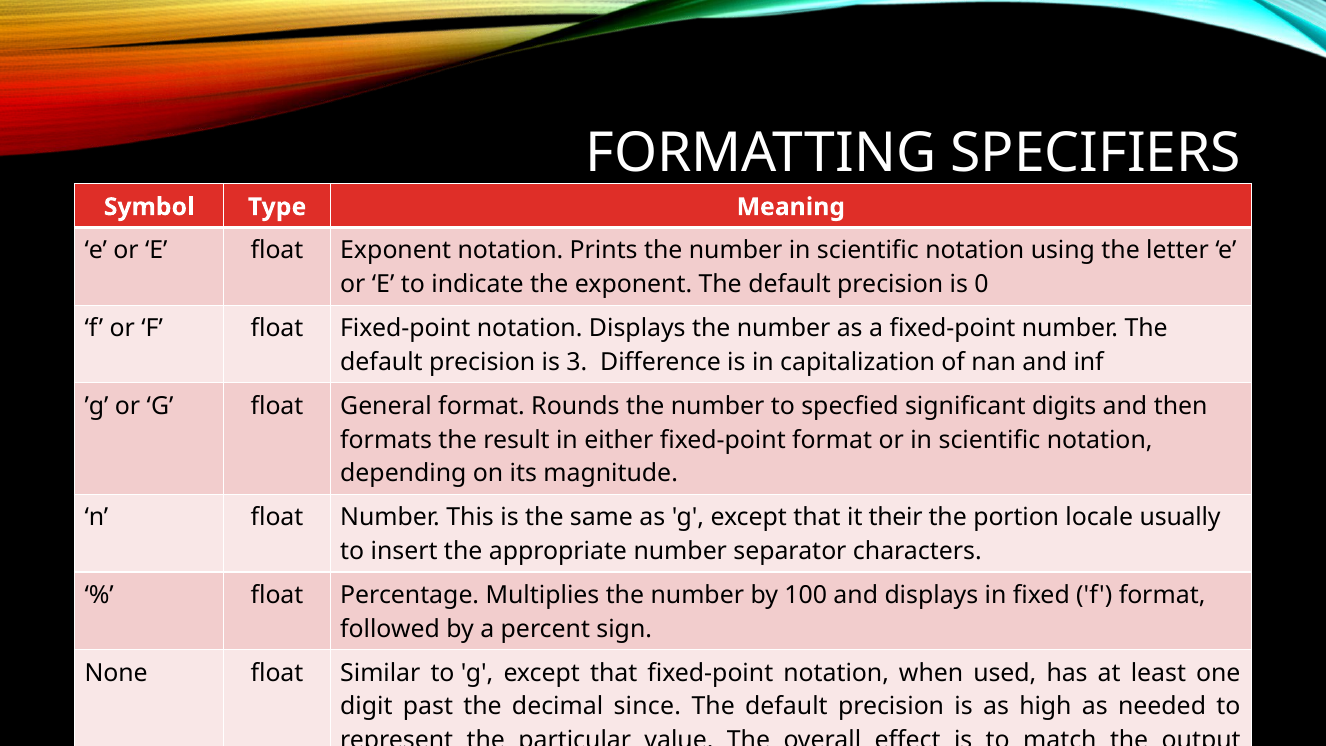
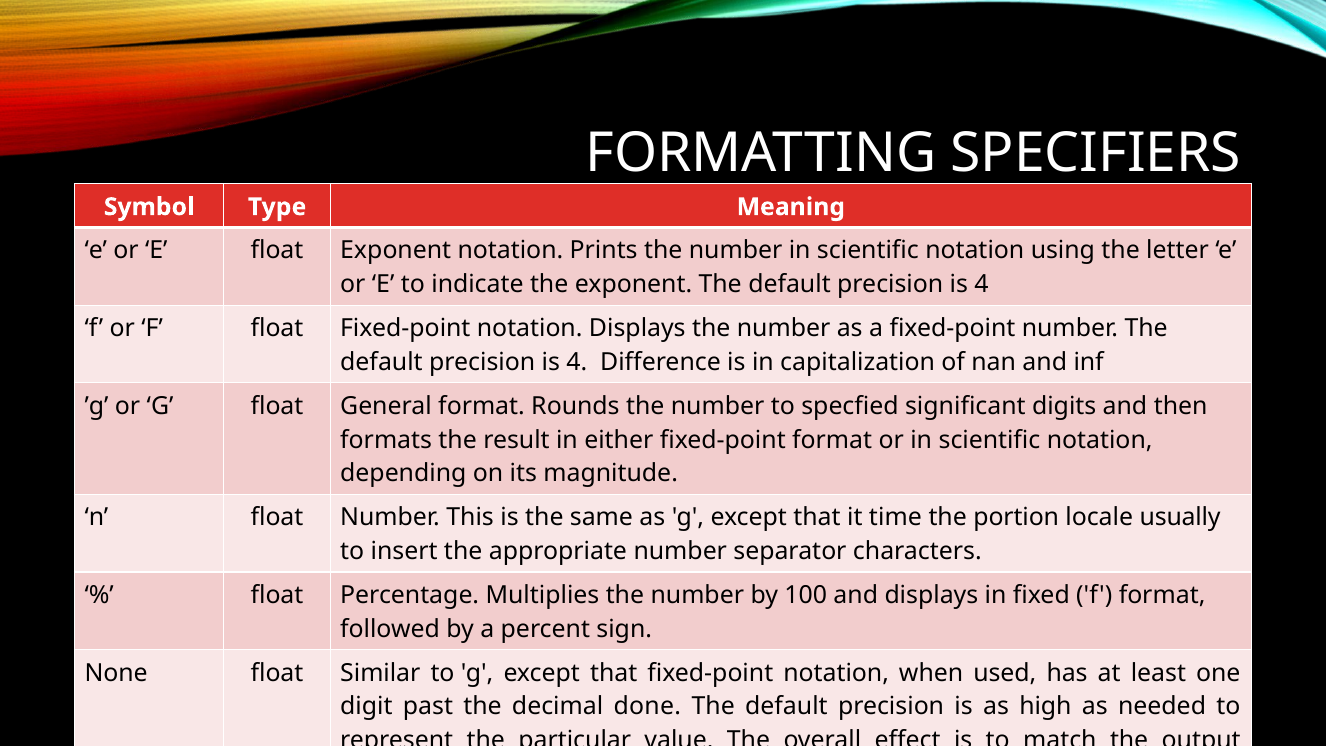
0 at (982, 285): 0 -> 4
3 at (577, 362): 3 -> 4
their: their -> time
since: since -> done
